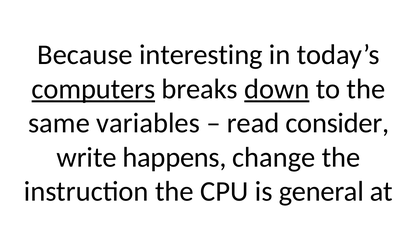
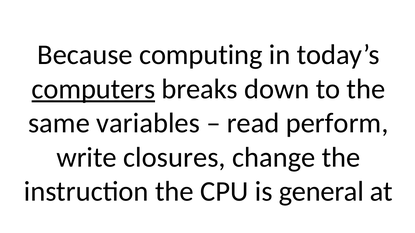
interesting: interesting -> computing
down underline: present -> none
consider: consider -> perform
happens: happens -> closures
